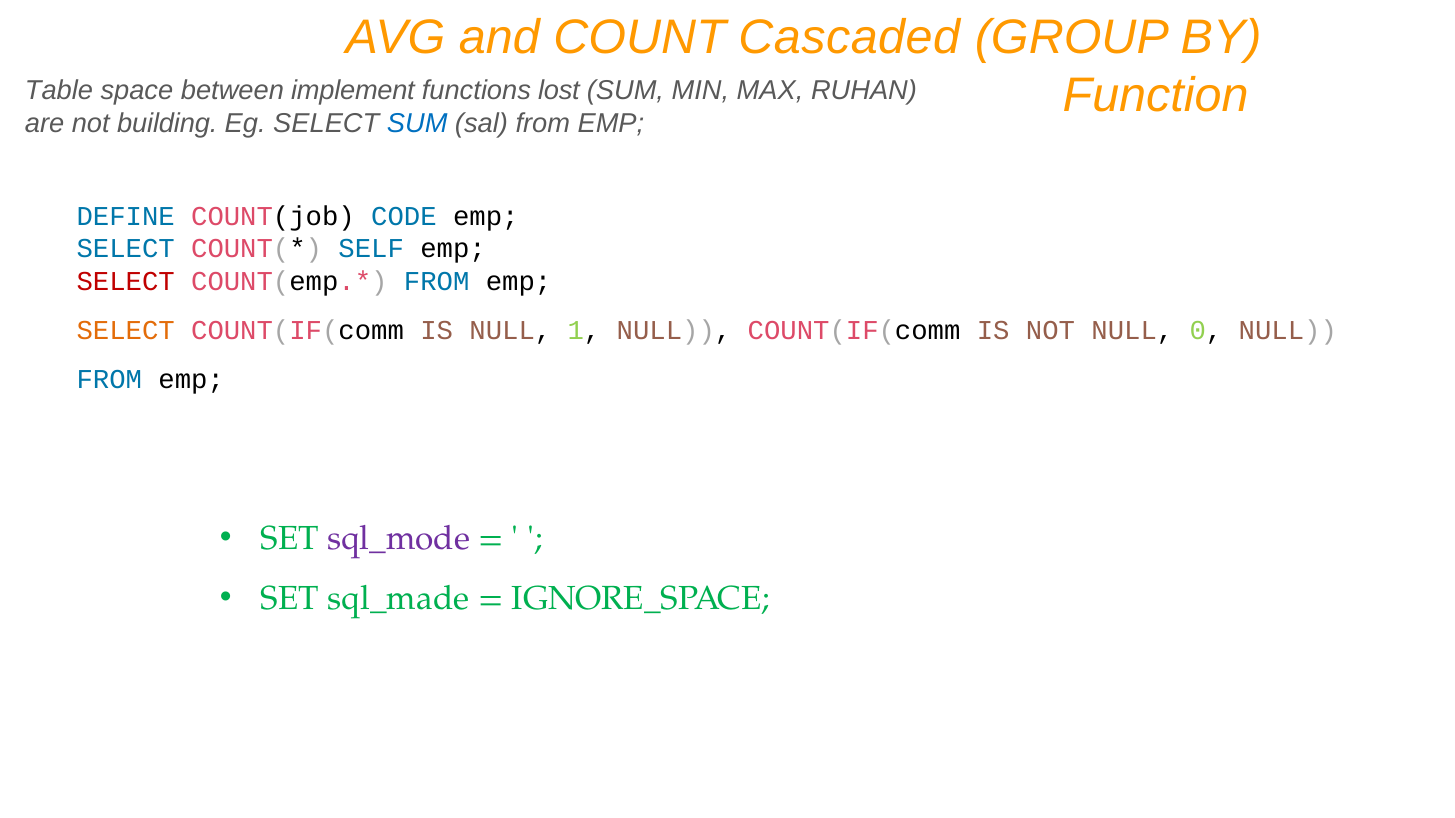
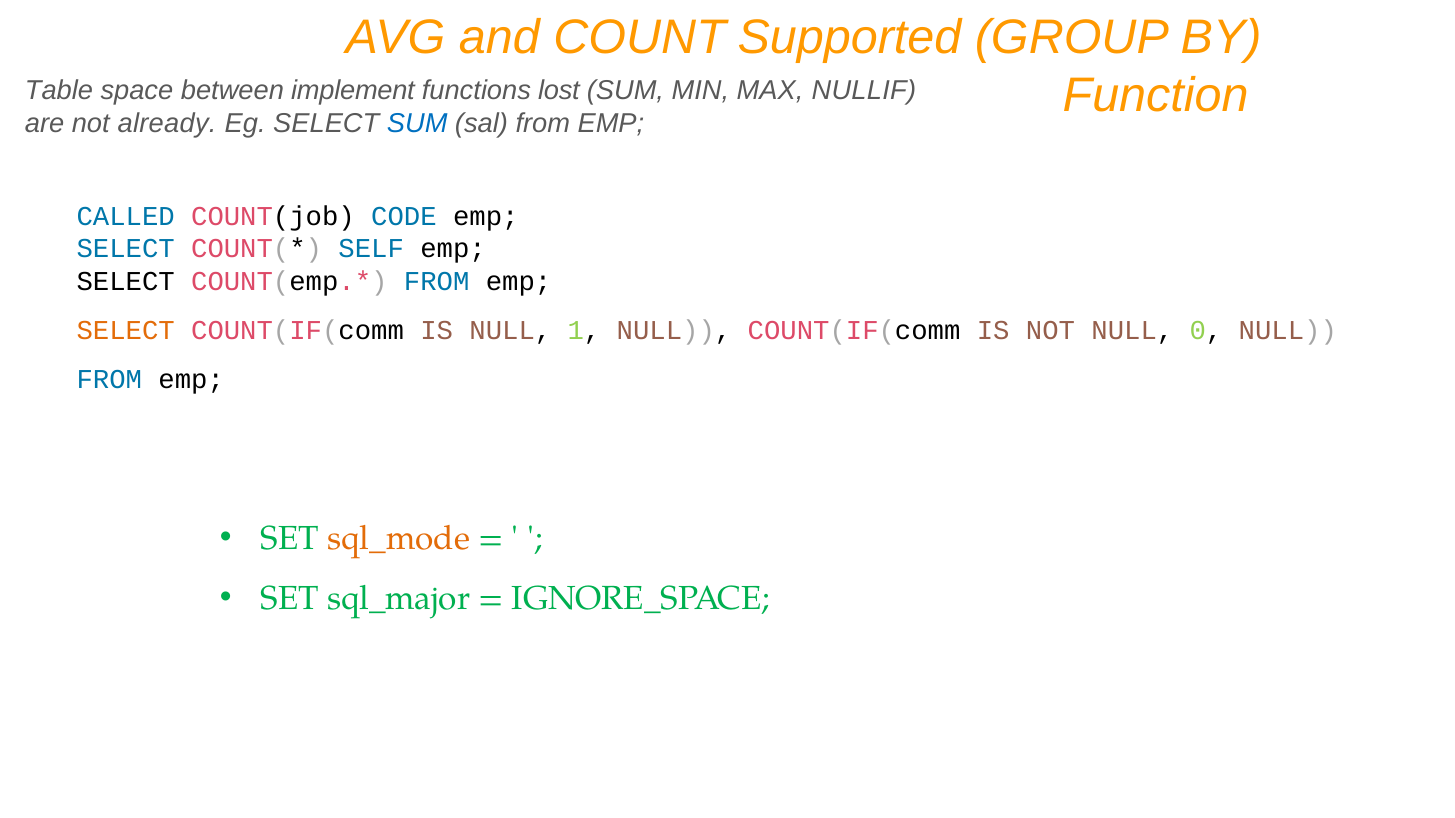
Cascaded: Cascaded -> Supported
RUHAN: RUHAN -> NULLIF
building: building -> already
DEFINE: DEFINE -> CALLED
SELECT at (126, 282) colour: red -> black
sql_mode colour: purple -> orange
sql_made: sql_made -> sql_major
